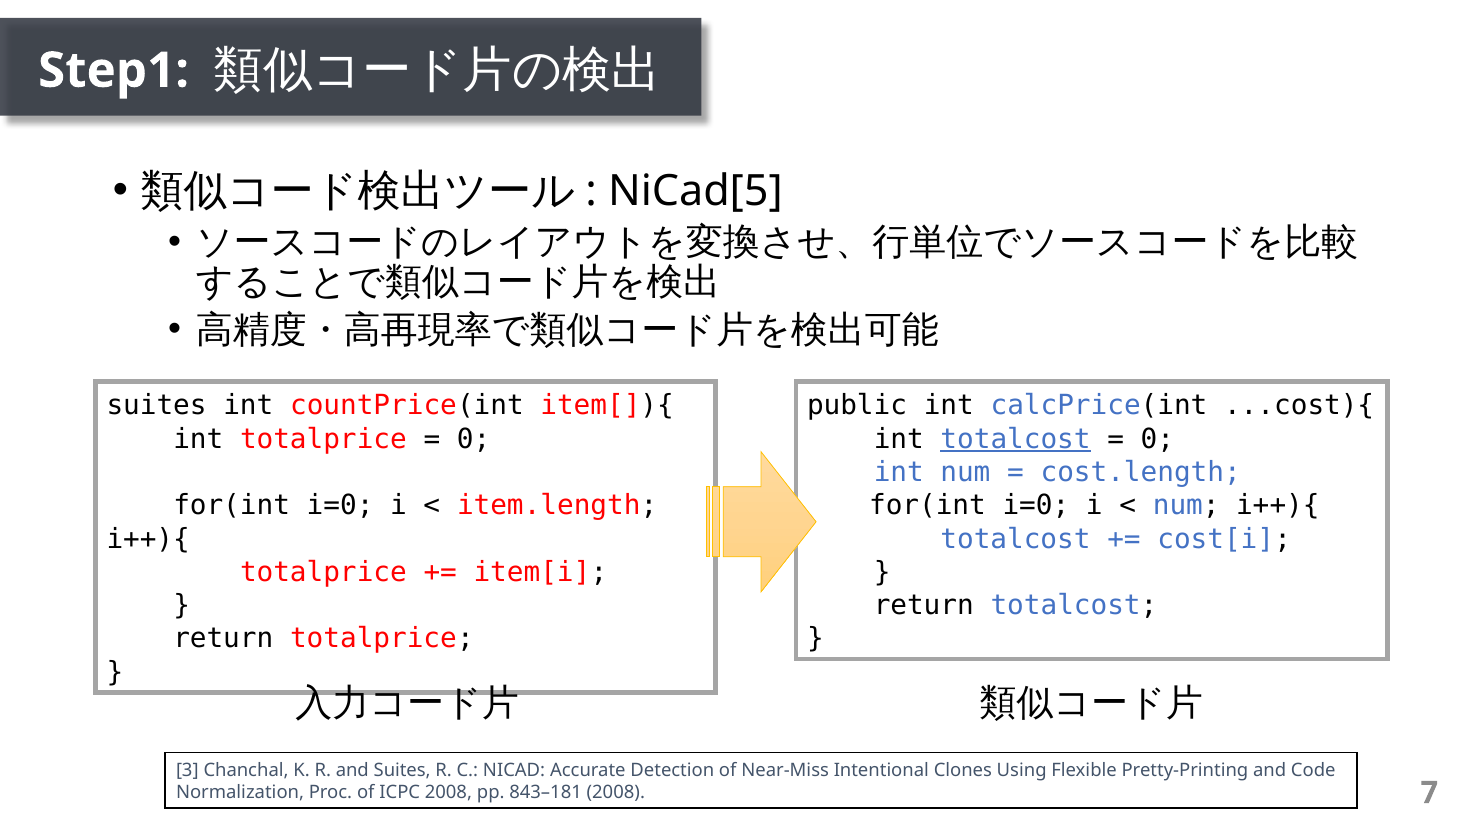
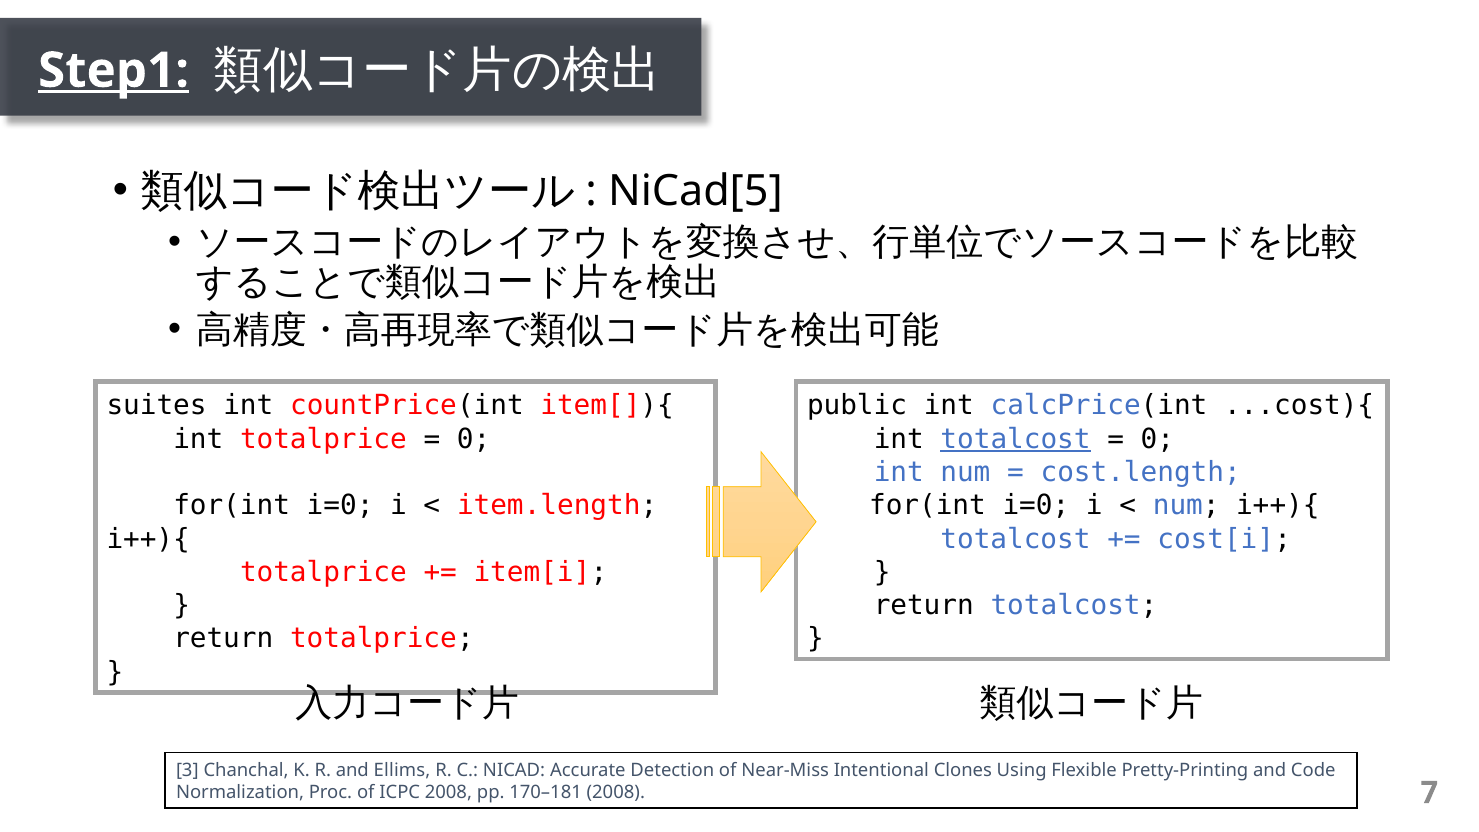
Step1 underline: none -> present
and Suites: Suites -> Ellims
843–181: 843–181 -> 170–181
